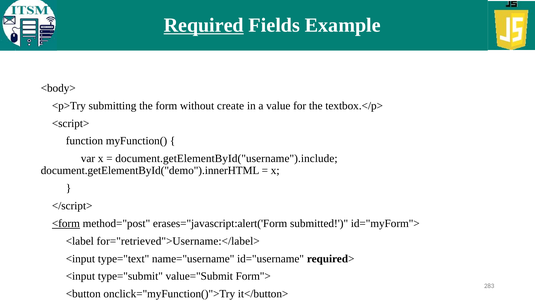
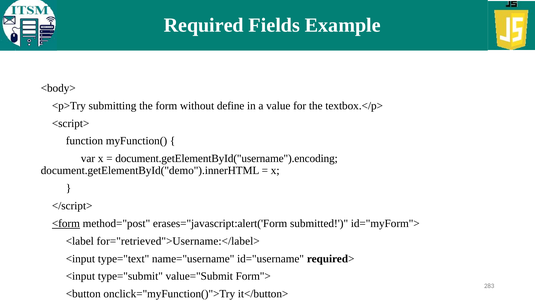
Required underline: present -> none
create: create -> define
document.getElementById("username").include: document.getElementById("username").include -> document.getElementById("username").encoding
